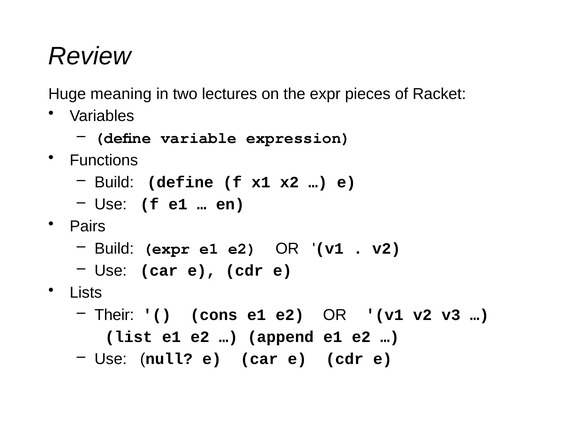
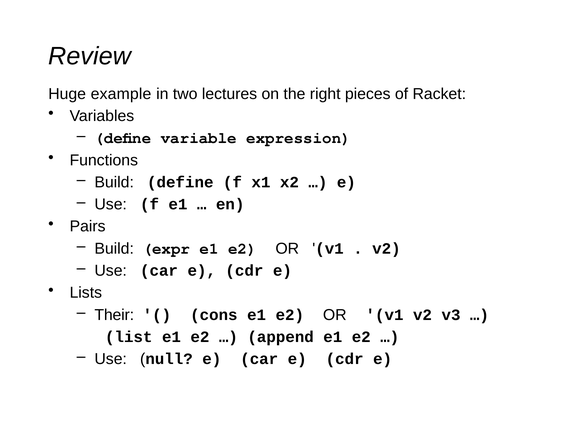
meaning: meaning -> example
the expr: expr -> right
